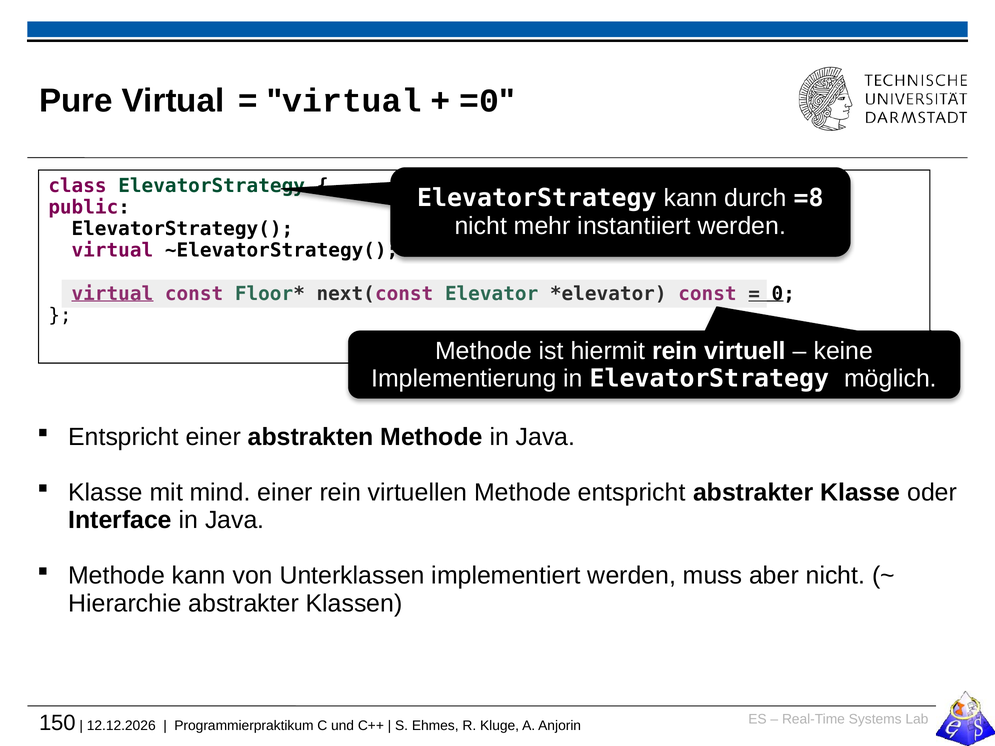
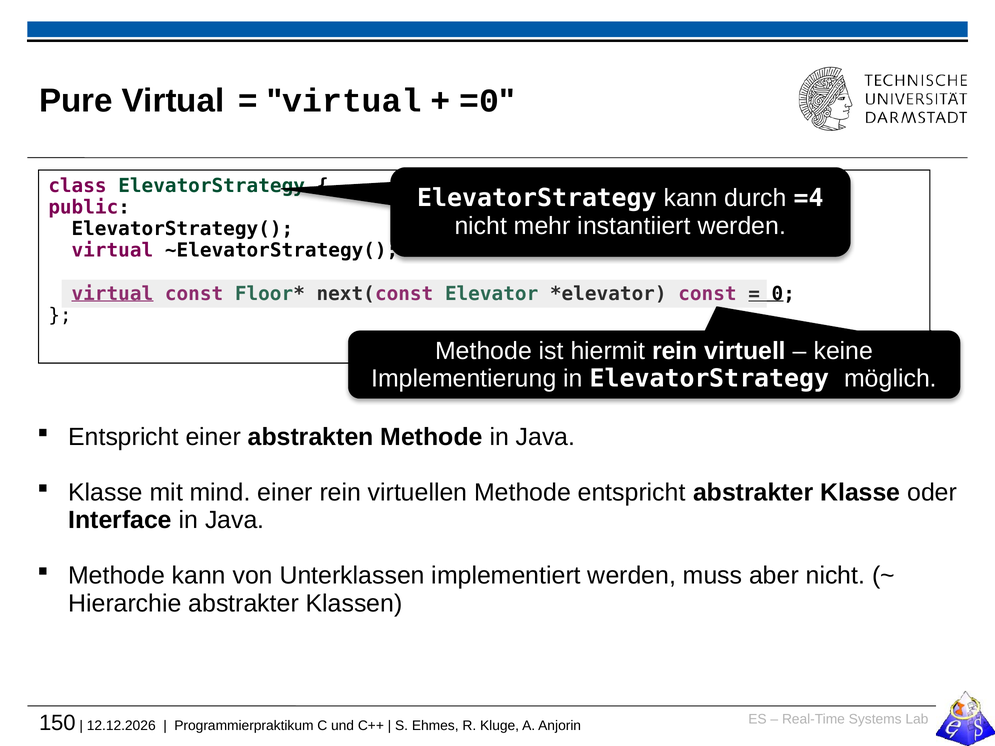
=8: =8 -> =4
